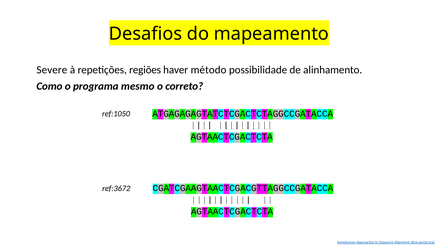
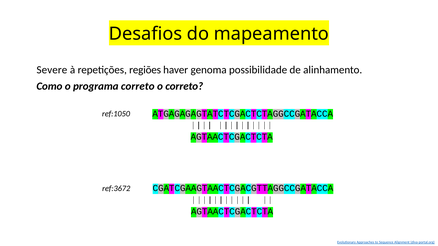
método: método -> genoma
programa mesmo: mesmo -> correto
